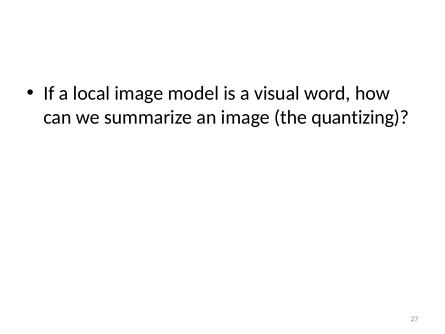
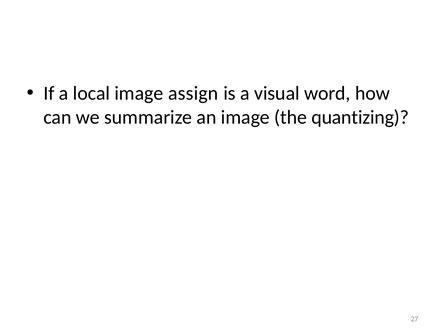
model: model -> assign
